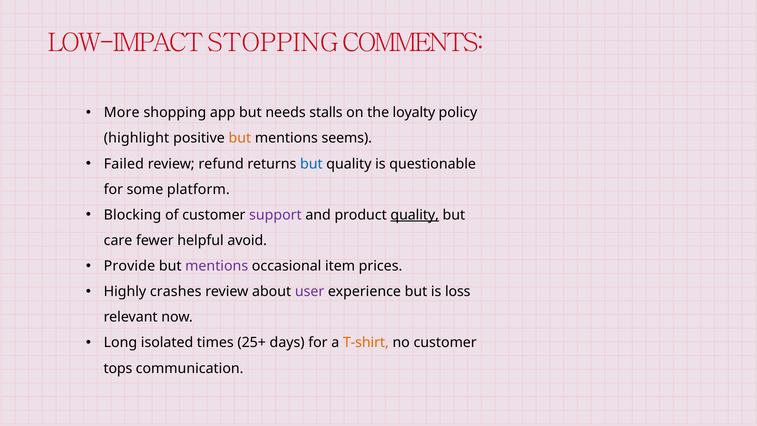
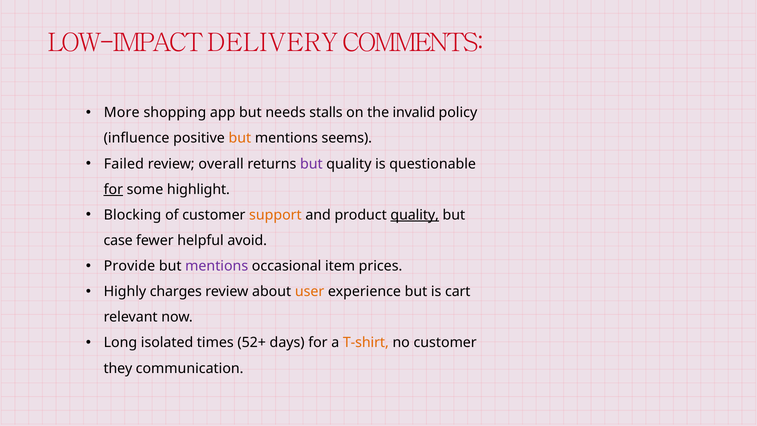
STOPPING: STOPPING -> DELIVERY
loyalty: loyalty -> invalid
highlight: highlight -> influence
refund: refund -> overall
but at (311, 164) colour: blue -> purple
for at (113, 189) underline: none -> present
platform: platform -> highlight
support colour: purple -> orange
care: care -> case
crashes: crashes -> charges
user colour: purple -> orange
loss: loss -> cart
25+: 25+ -> 52+
tops: tops -> they
